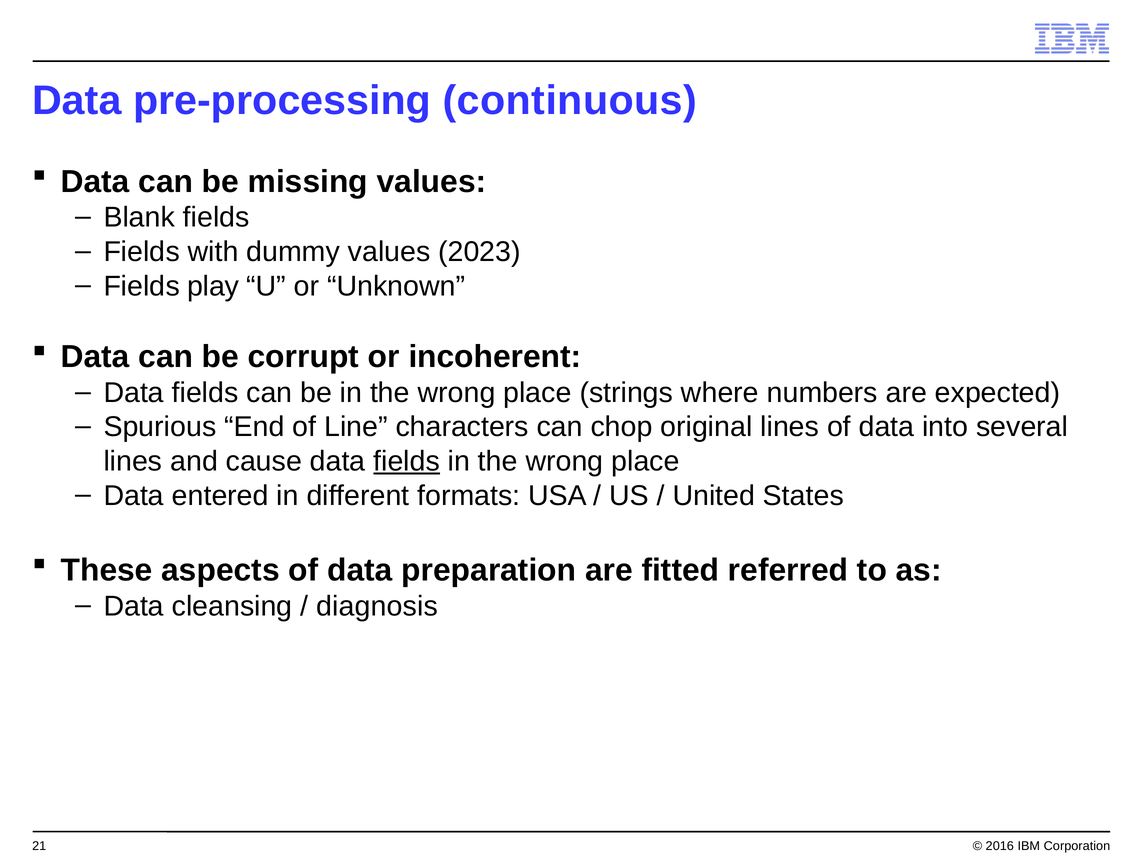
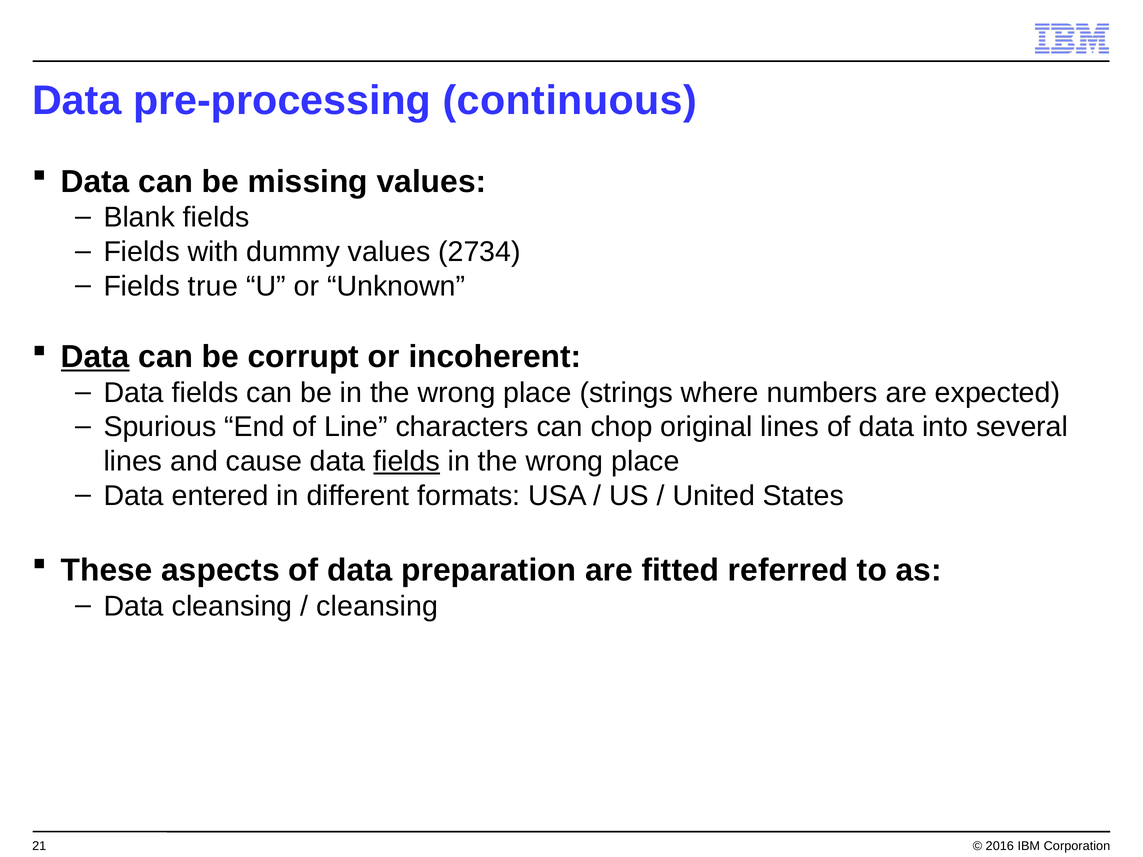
2023: 2023 -> 2734
play: play -> true
Data at (95, 357) underline: none -> present
diagnosis at (377, 606): diagnosis -> cleansing
